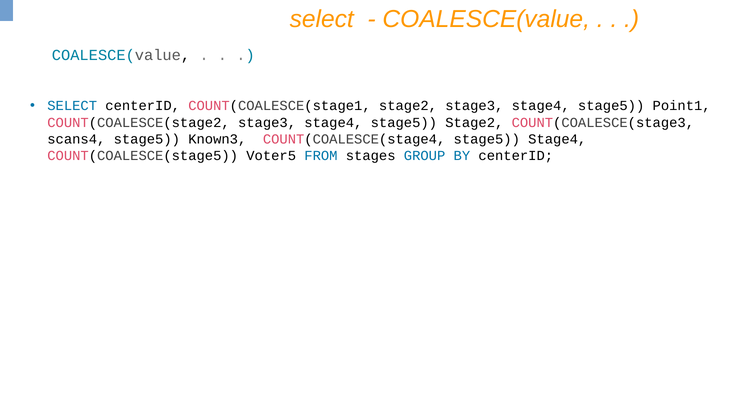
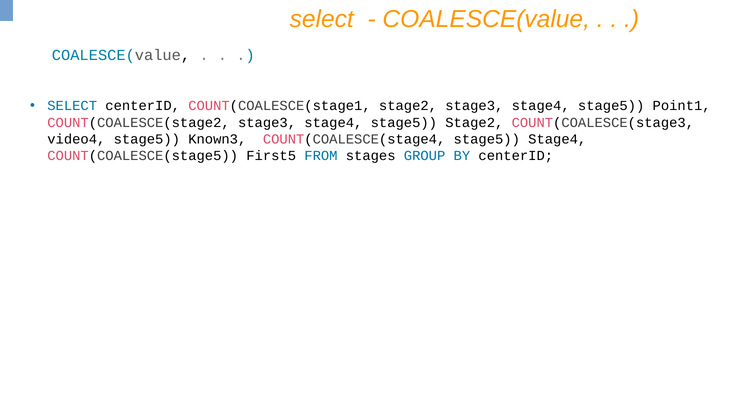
scans4: scans4 -> video4
Voter5: Voter5 -> First5
